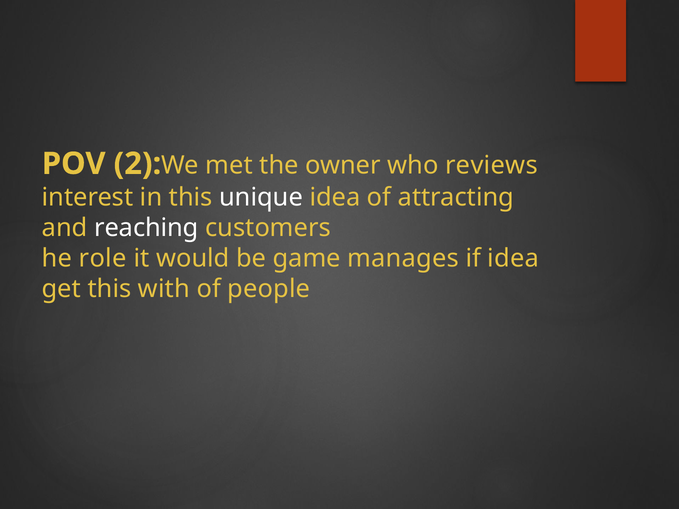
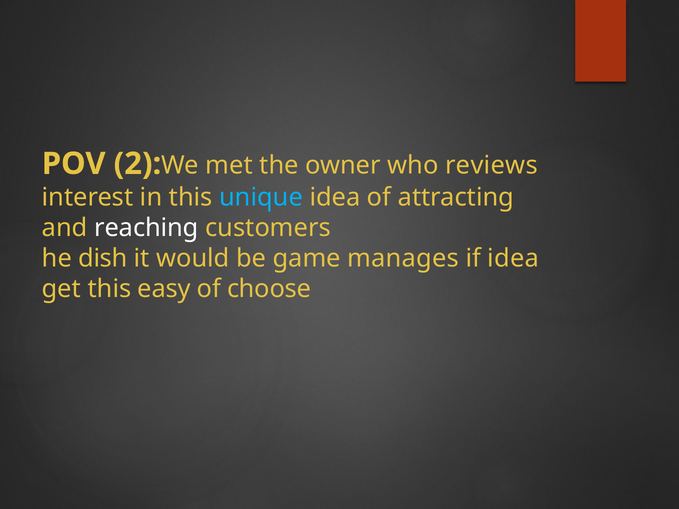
unique colour: white -> light blue
role: role -> dish
with: with -> easy
people: people -> choose
